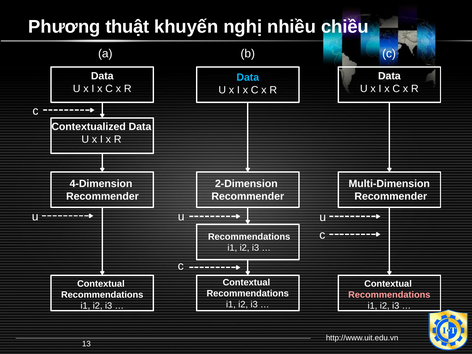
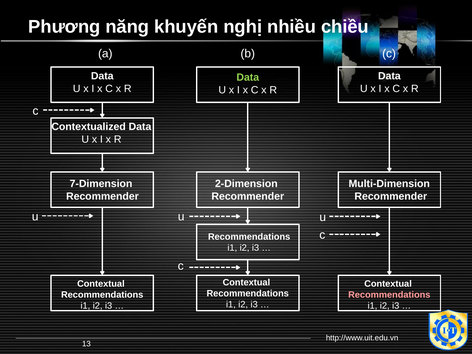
thuật: thuật -> năng
Data at (248, 77) colour: light blue -> light green
4-Dimension: 4-Dimension -> 7-Dimension
